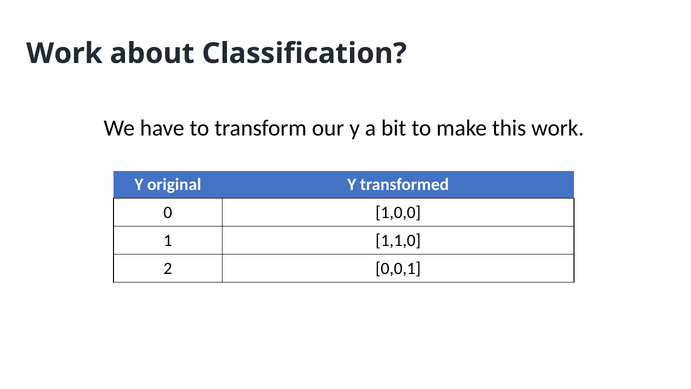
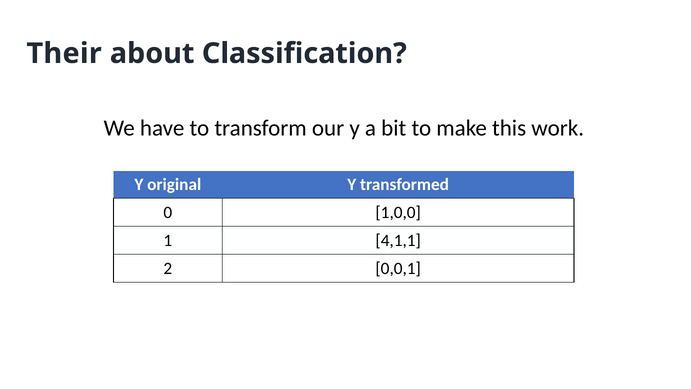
Work at (64, 53): Work -> Their
1,1,0: 1,1,0 -> 4,1,1
